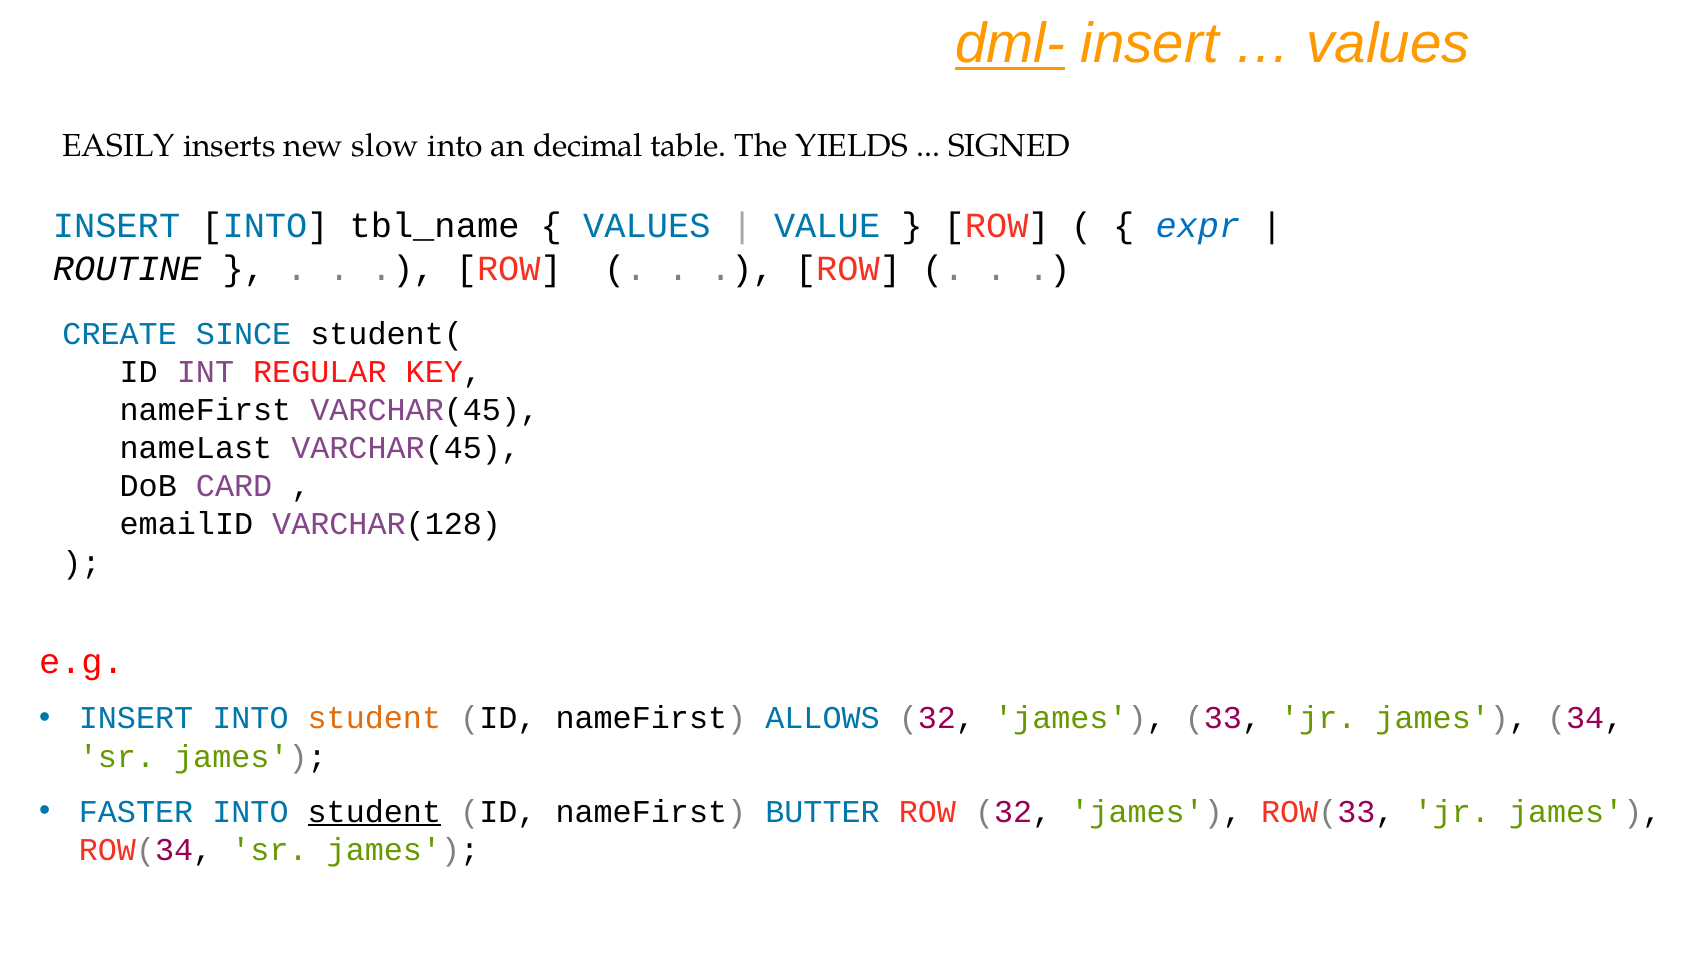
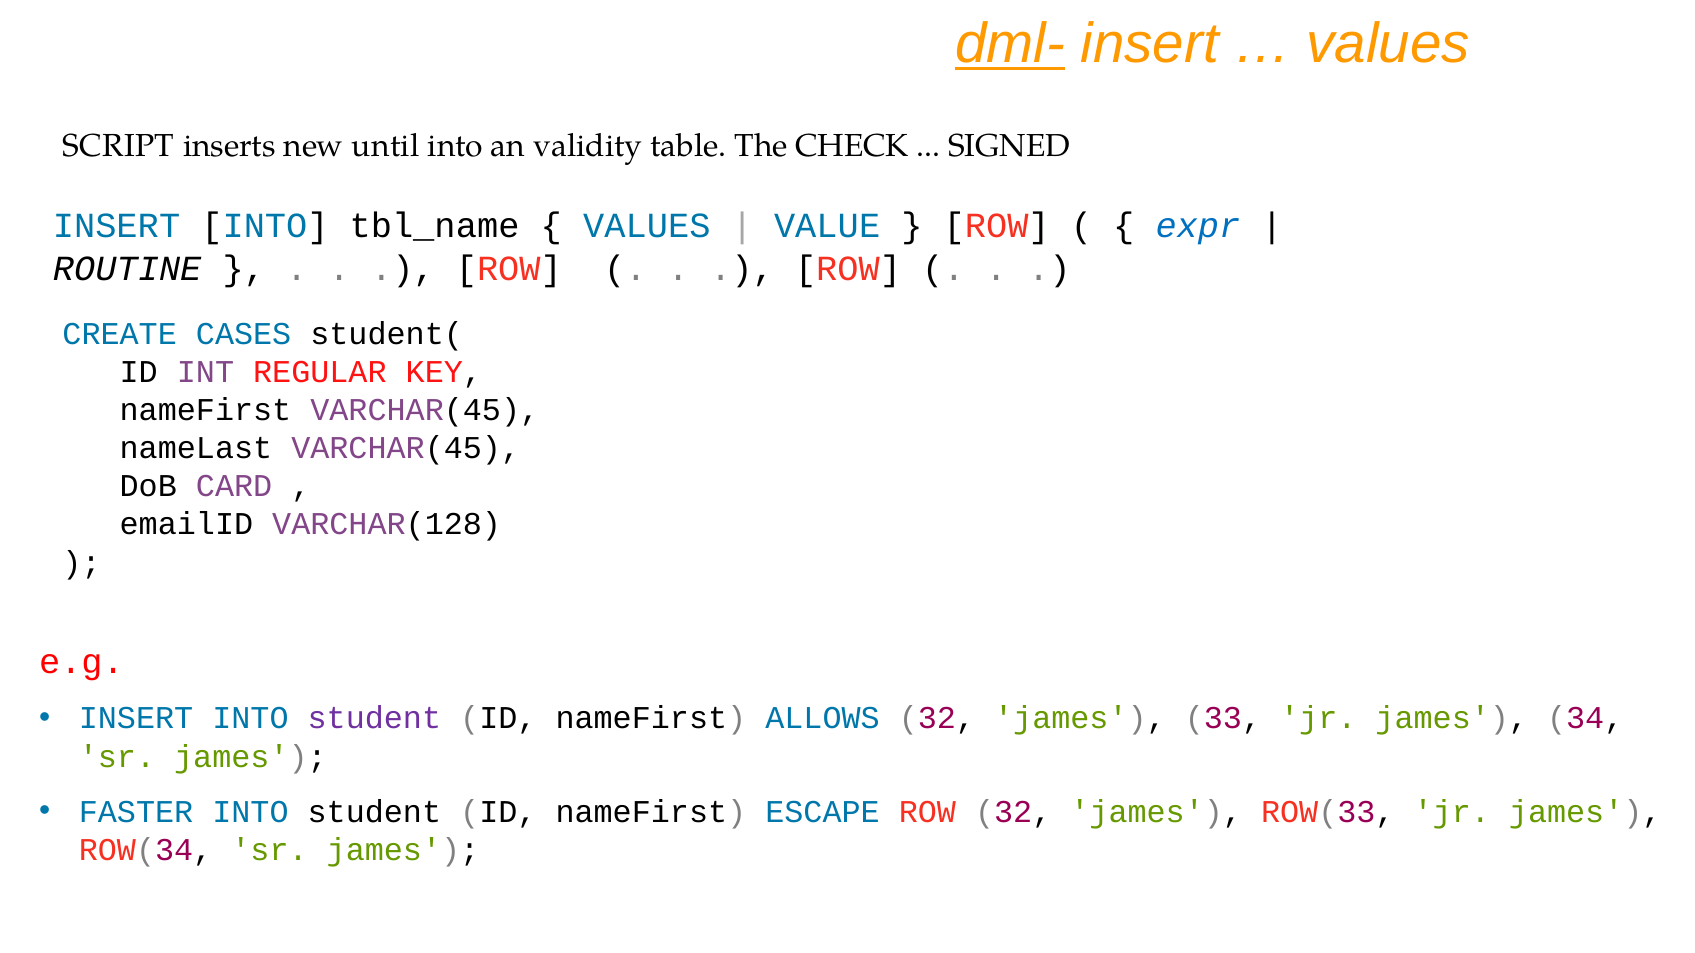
EASILY: EASILY -> SCRIPT
slow: slow -> until
decimal: decimal -> validity
YIELDS: YIELDS -> CHECK
SINCE: SINCE -> CASES
student at (374, 719) colour: orange -> purple
student at (374, 812) underline: present -> none
BUTTER: BUTTER -> ESCAPE
